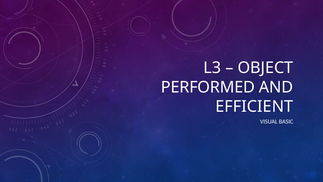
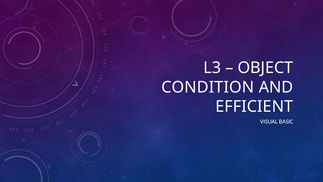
PERFORMED: PERFORMED -> CONDITION
